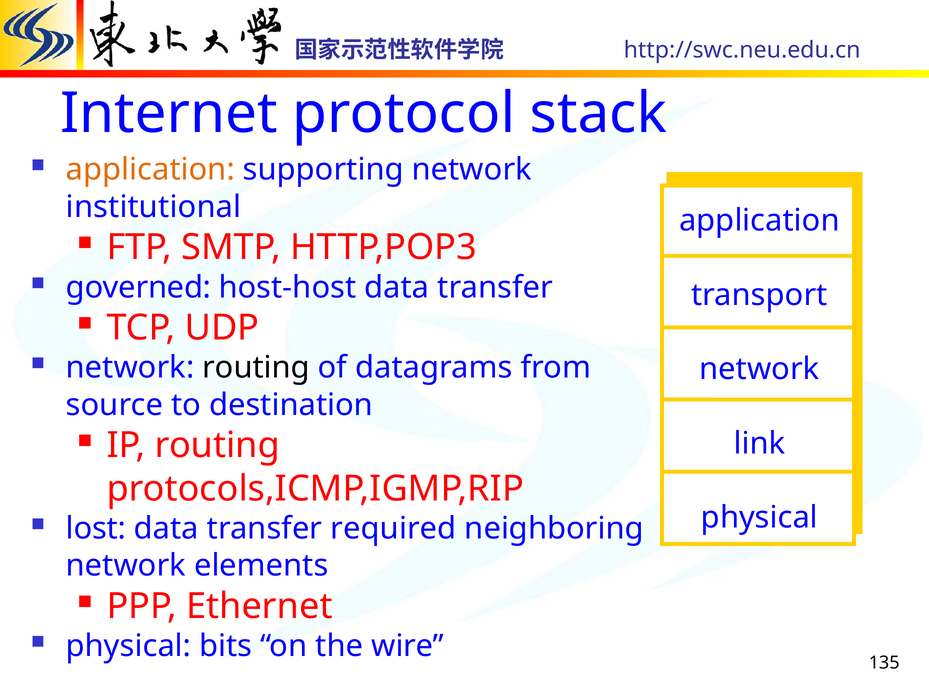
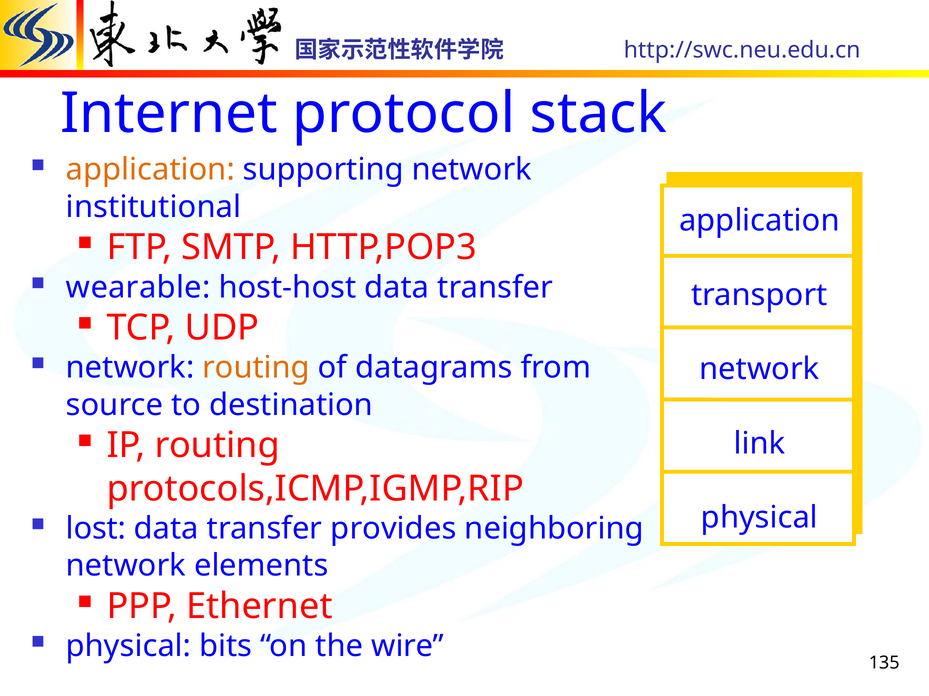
governed: governed -> wearable
routing at (256, 368) colour: black -> orange
required: required -> provides
